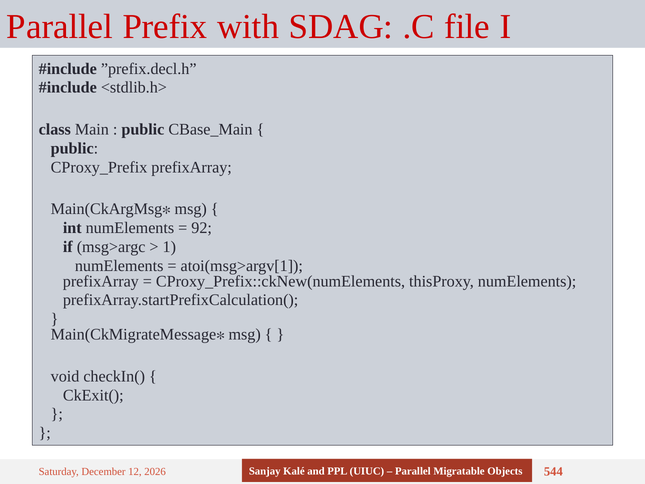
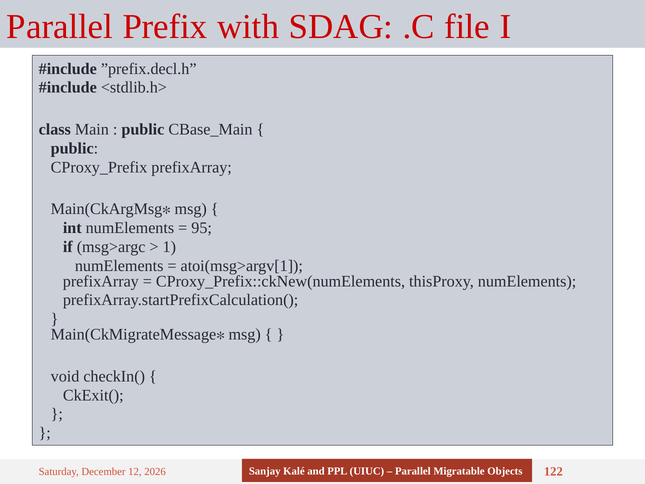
92: 92 -> 95
544: 544 -> 122
